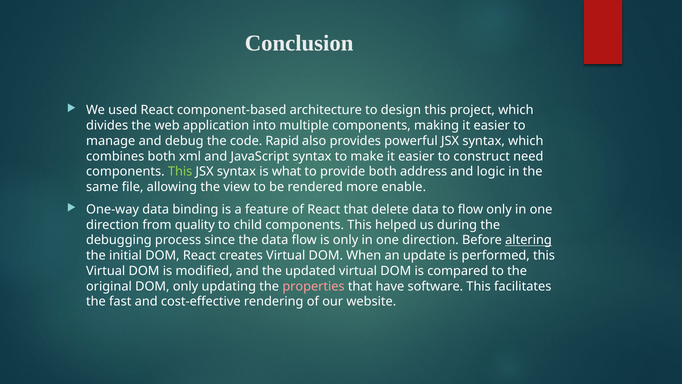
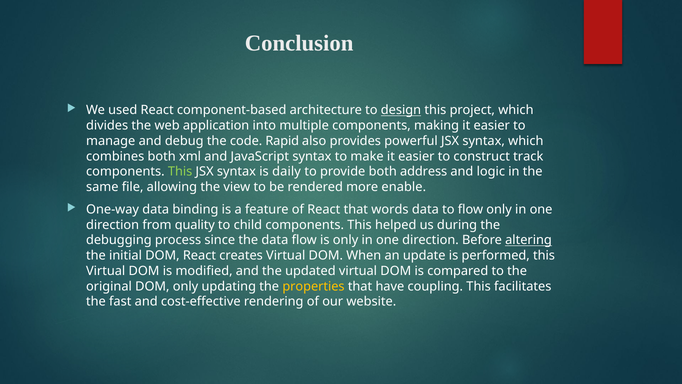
design underline: none -> present
need: need -> track
what: what -> daily
delete: delete -> words
properties colour: pink -> yellow
software: software -> coupling
